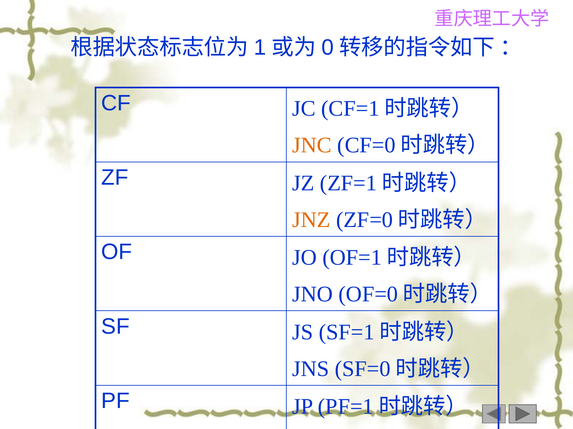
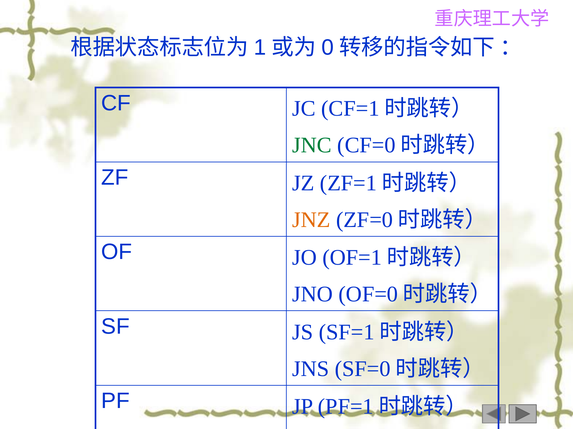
JNC colour: orange -> green
